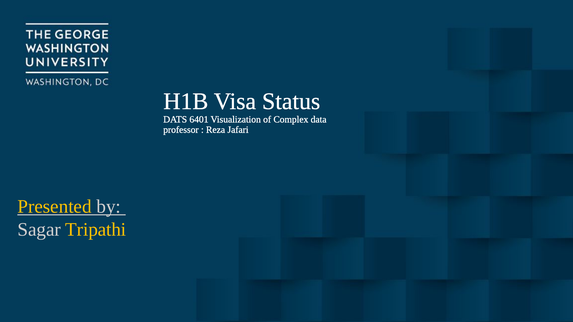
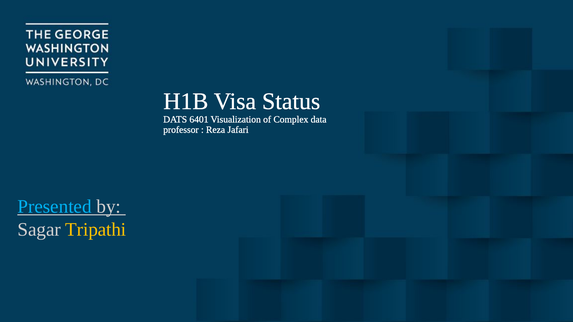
Presented colour: yellow -> light blue
